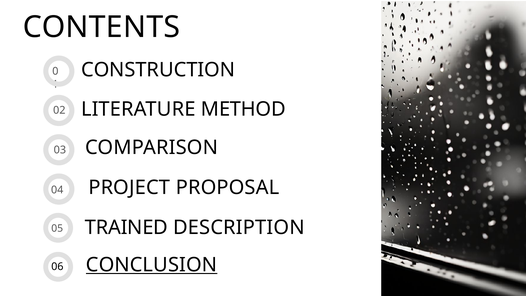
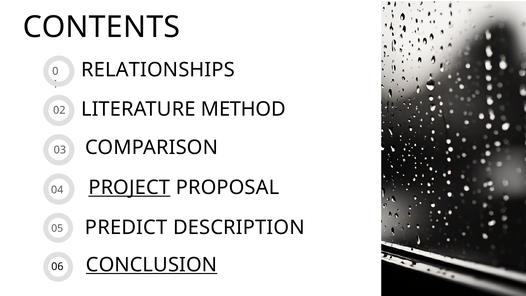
CONSTRUCTION: CONSTRUCTION -> RELATIONSHIPS
PROJECT underline: none -> present
TRAINED: TRAINED -> PREDICT
